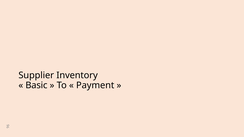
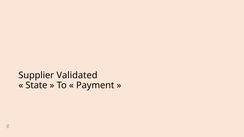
Inventory: Inventory -> Validated
Basic: Basic -> State
